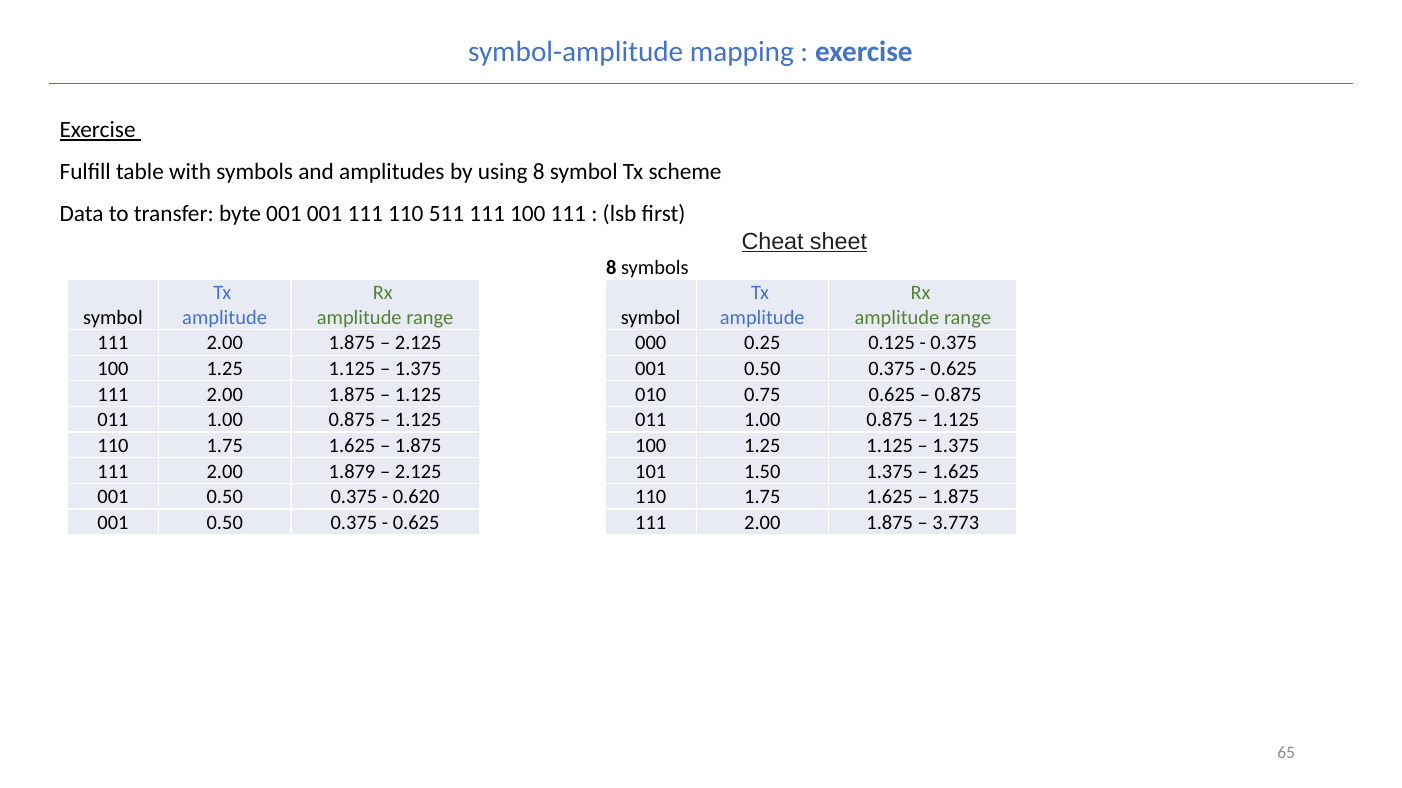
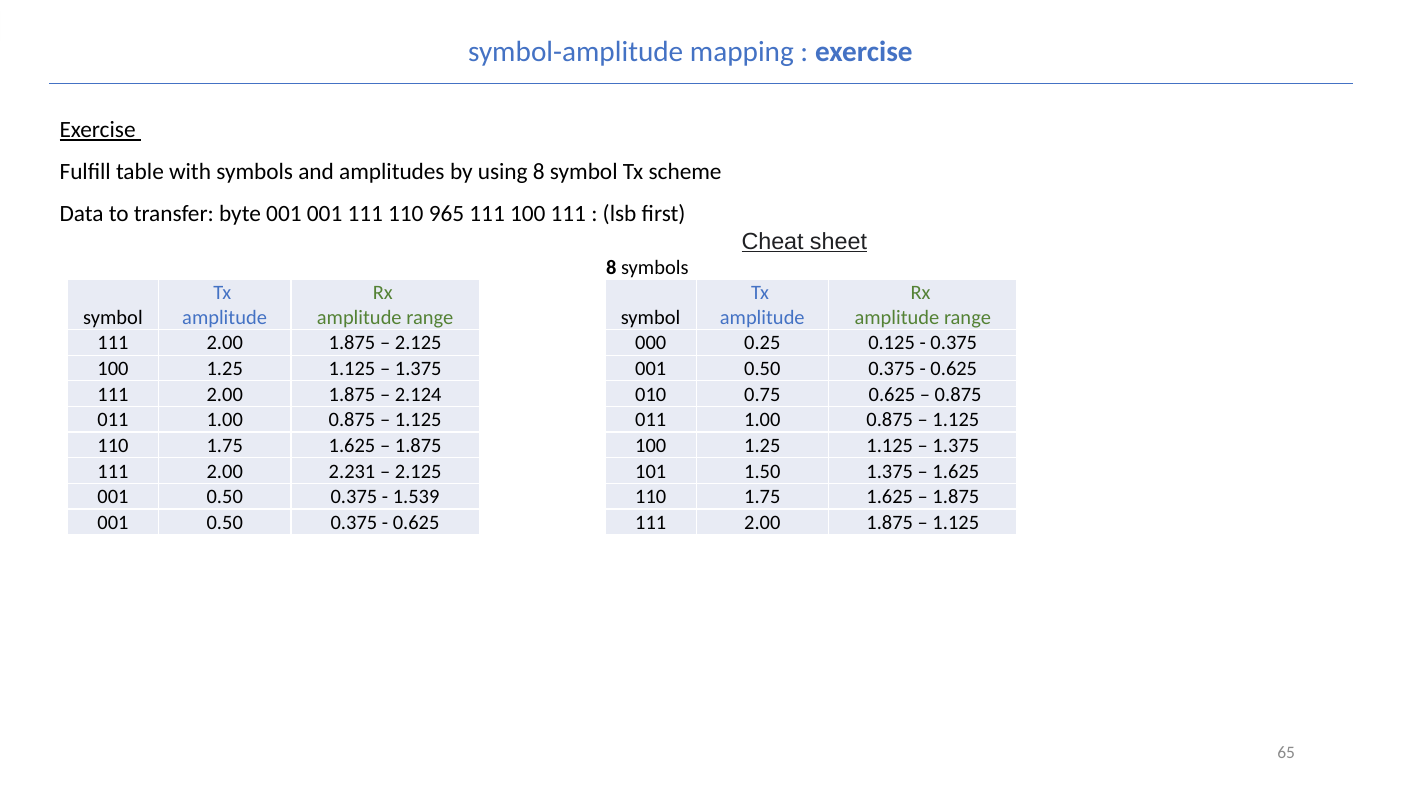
511: 511 -> 965
1.125 at (418, 395): 1.125 -> 2.124
1.879: 1.879 -> 2.231
0.620: 0.620 -> 1.539
3.773 at (956, 523): 3.773 -> 1.125
